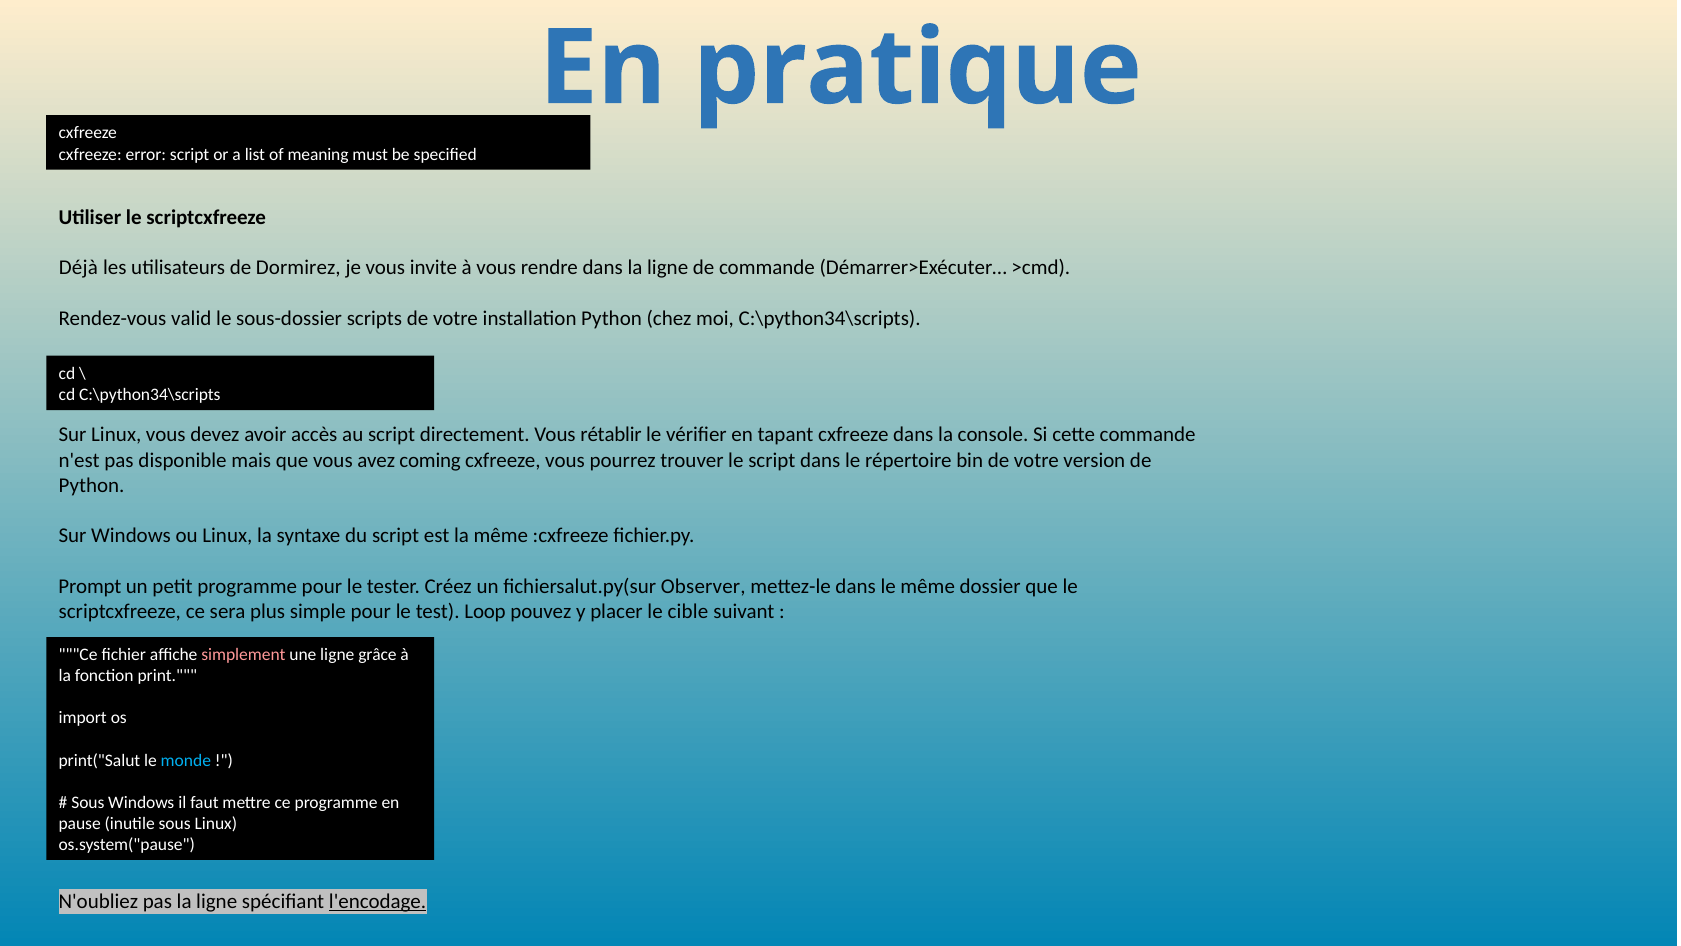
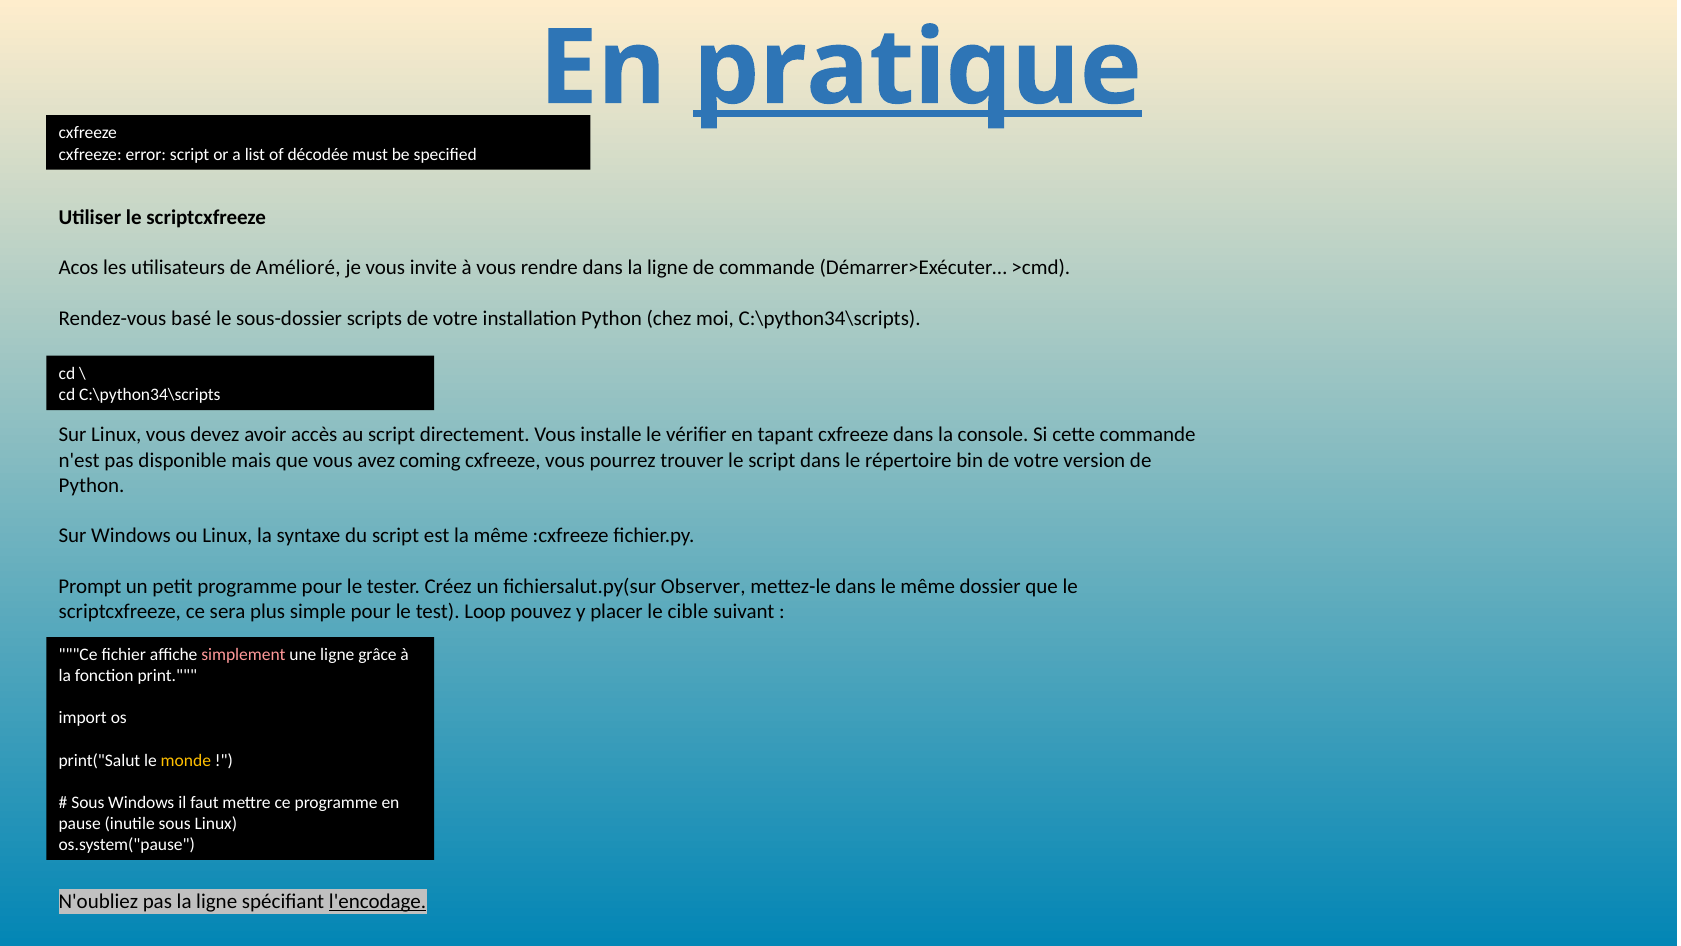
pratique underline: none -> present
meaning: meaning -> décodée
Déjà: Déjà -> Acos
Dormirez: Dormirez -> Amélioré
valid: valid -> basé
rétablir: rétablir -> installe
monde colour: light blue -> yellow
